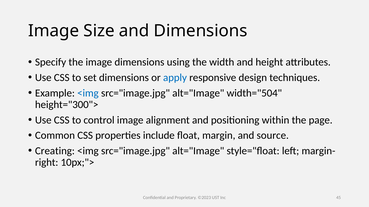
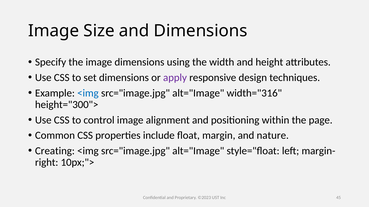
apply colour: blue -> purple
width="504: width="504 -> width="316
source: source -> nature
